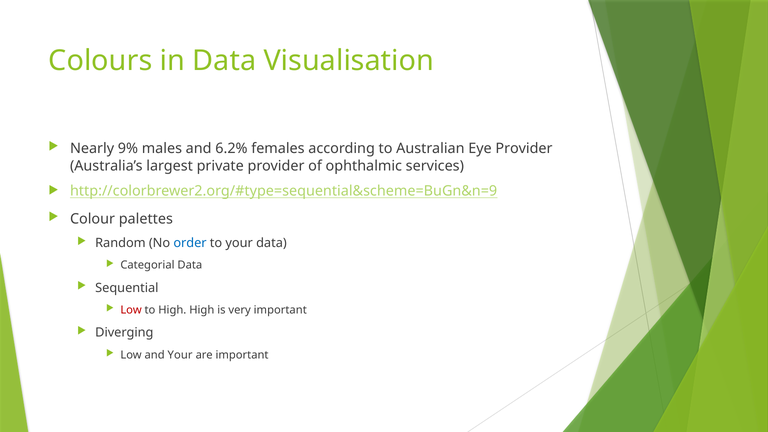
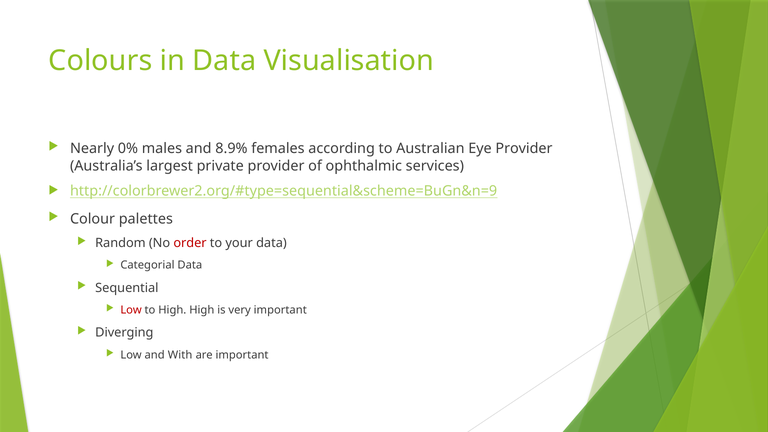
9%: 9% -> 0%
6.2%: 6.2% -> 8.9%
order colour: blue -> red
and Your: Your -> With
